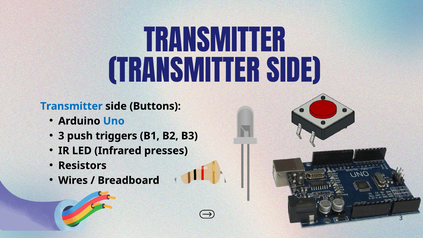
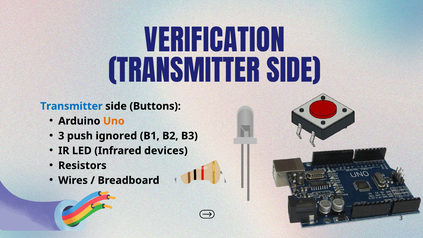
TRANSMITTER at (215, 42): TRANSMITTER -> VERIFICATION
Uno colour: blue -> orange
triggers: triggers -> ignored
presses: presses -> devices
